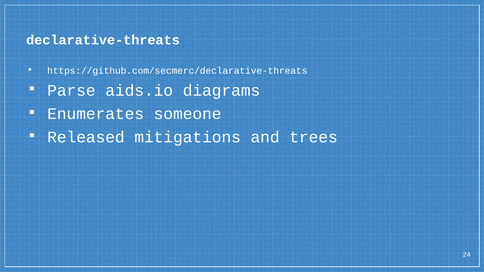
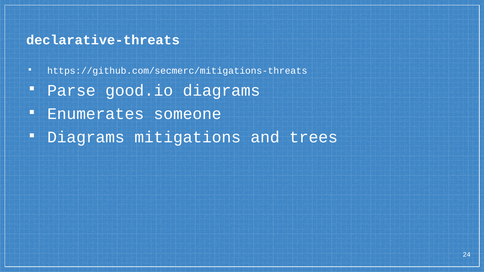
https://github.com/secmerc/declarative-threats: https://github.com/secmerc/declarative-threats -> https://github.com/secmerc/mitigations-threats
aids.io: aids.io -> good.io
Released at (86, 137): Released -> Diagrams
